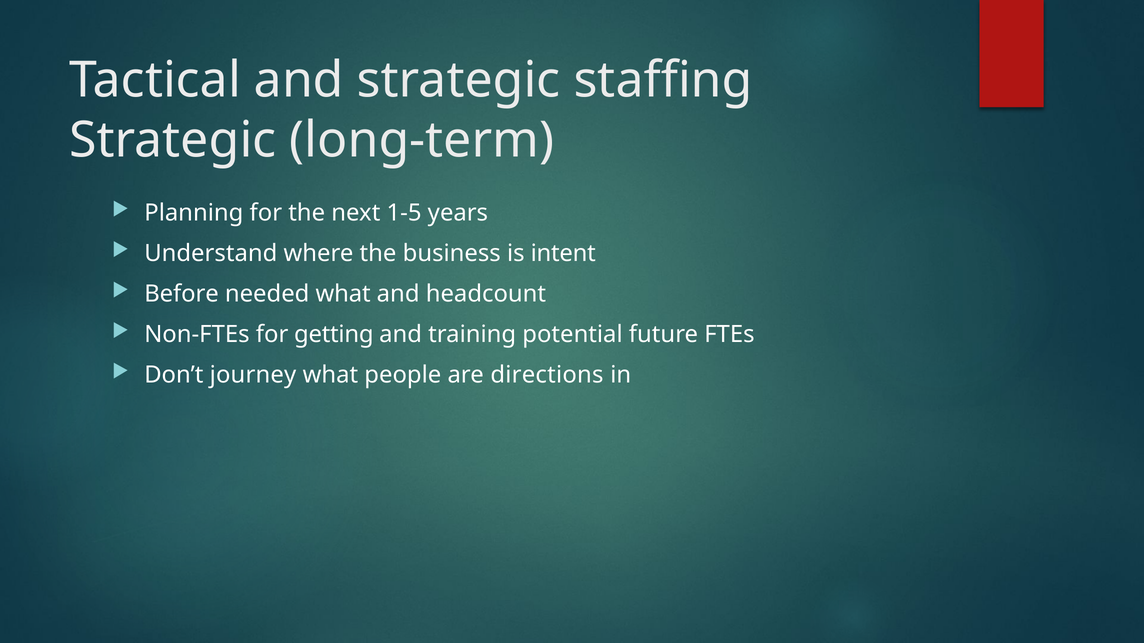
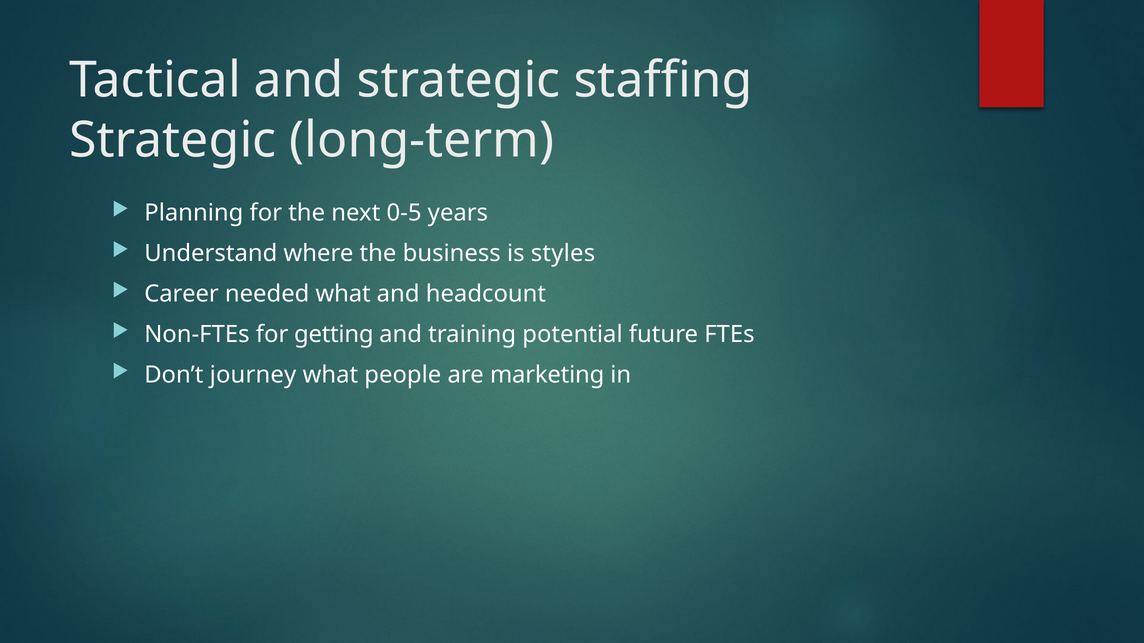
1-5: 1-5 -> 0-5
intent: intent -> styles
Before: Before -> Career
directions: directions -> marketing
